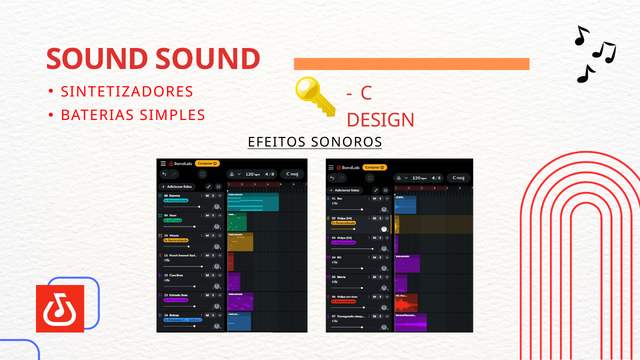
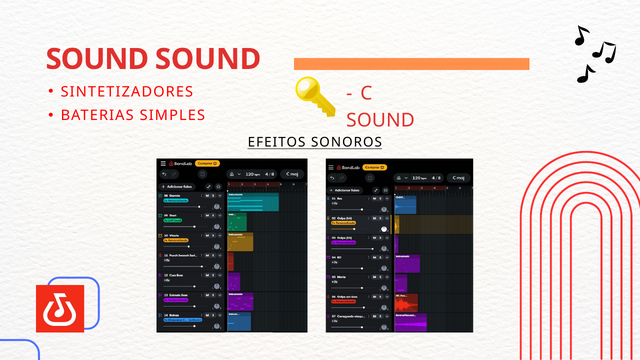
DESIGN at (381, 120): DESIGN -> SOUND
